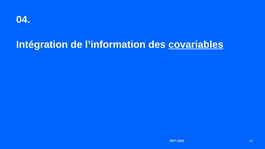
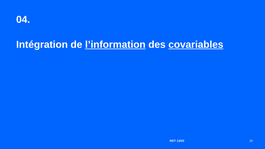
l’information underline: none -> present
